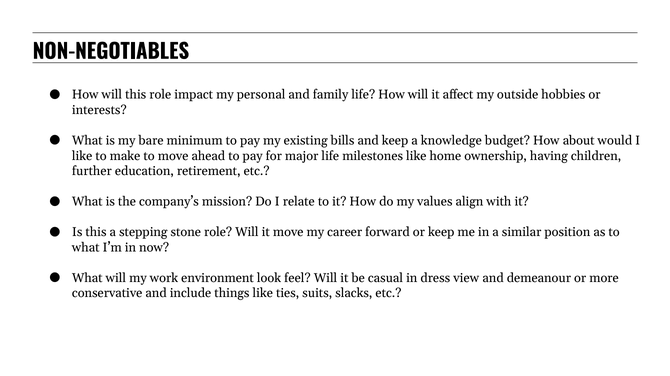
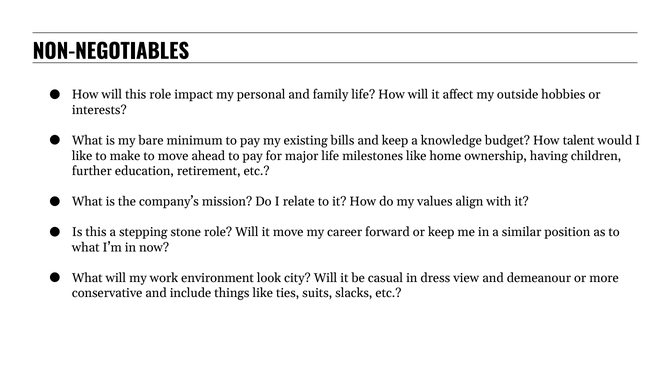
about: about -> talent
feel: feel -> city
